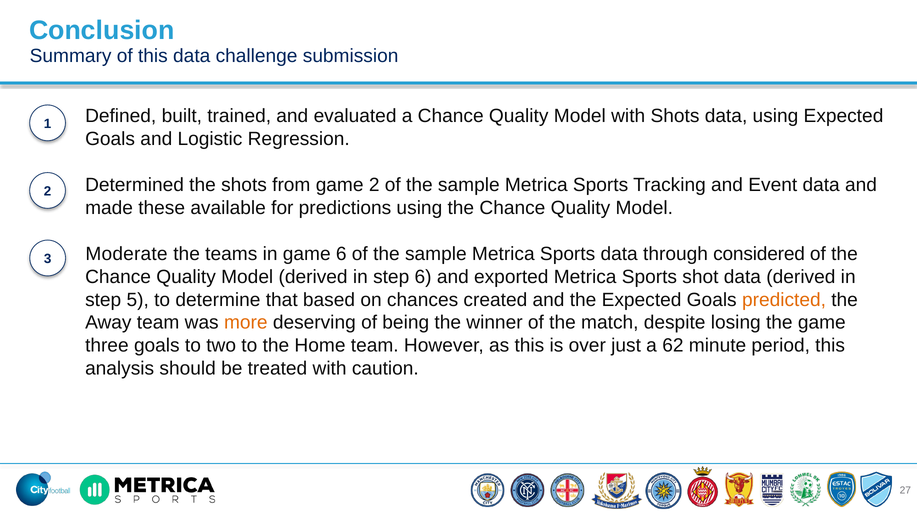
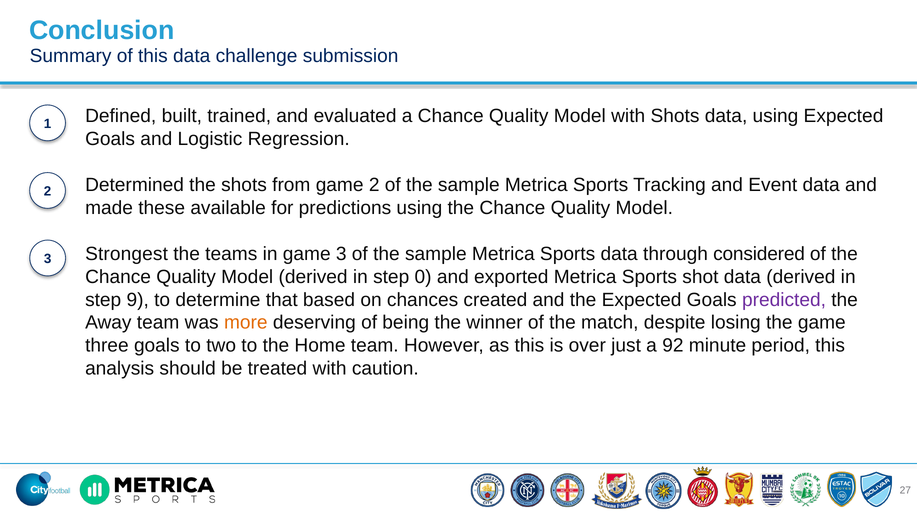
Moderate: Moderate -> Strongest
game 6: 6 -> 3
step 6: 6 -> 0
5: 5 -> 9
predicted colour: orange -> purple
62: 62 -> 92
